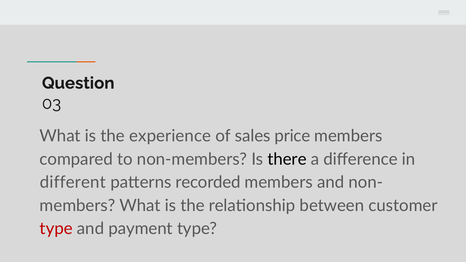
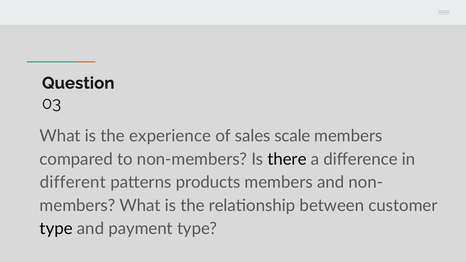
price: price -> scale
recorded: recorded -> products
type at (56, 229) colour: red -> black
